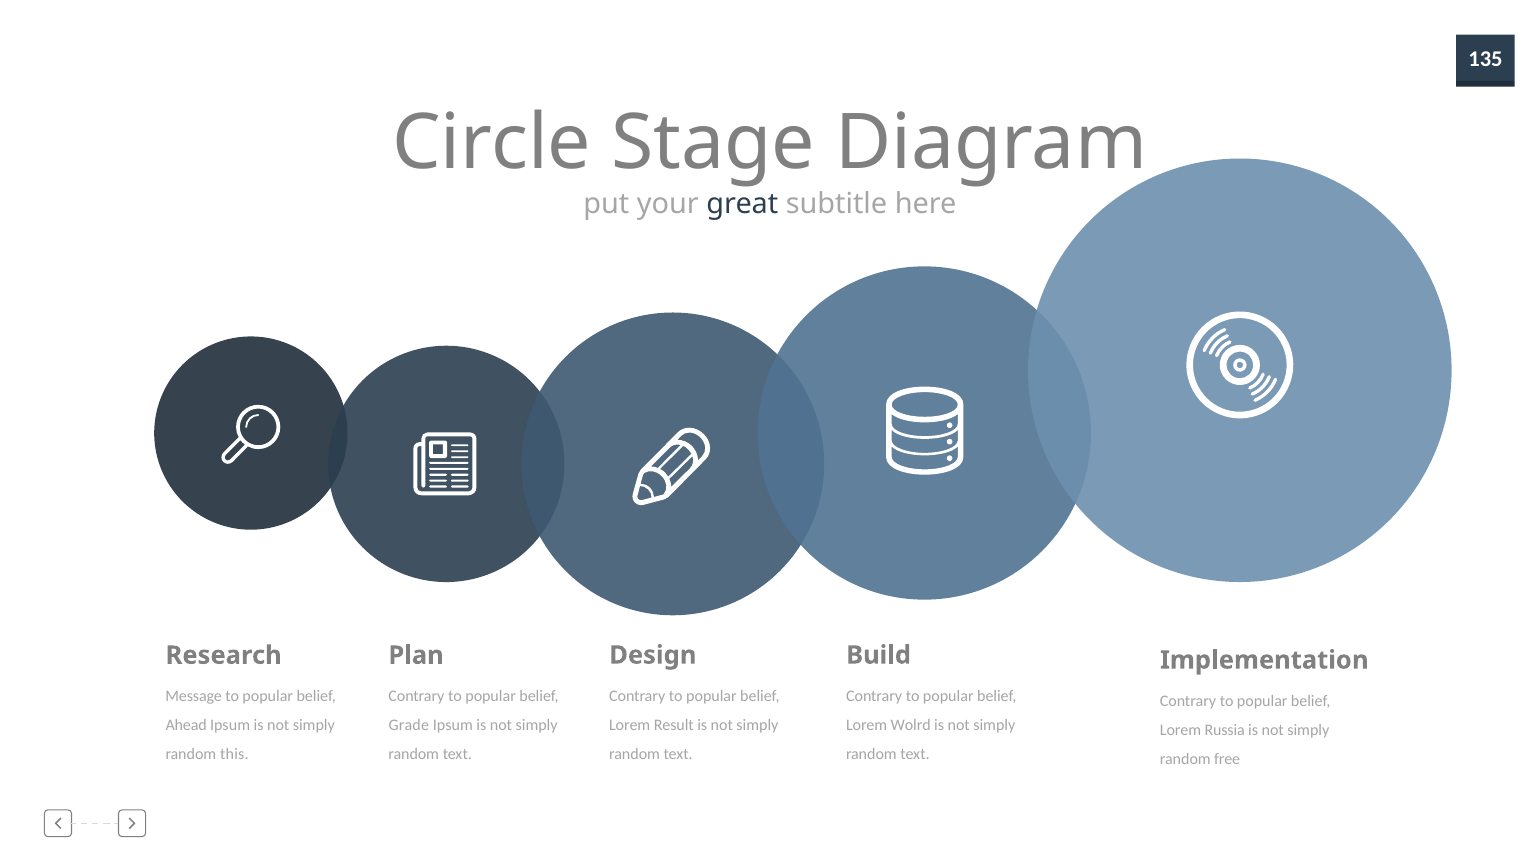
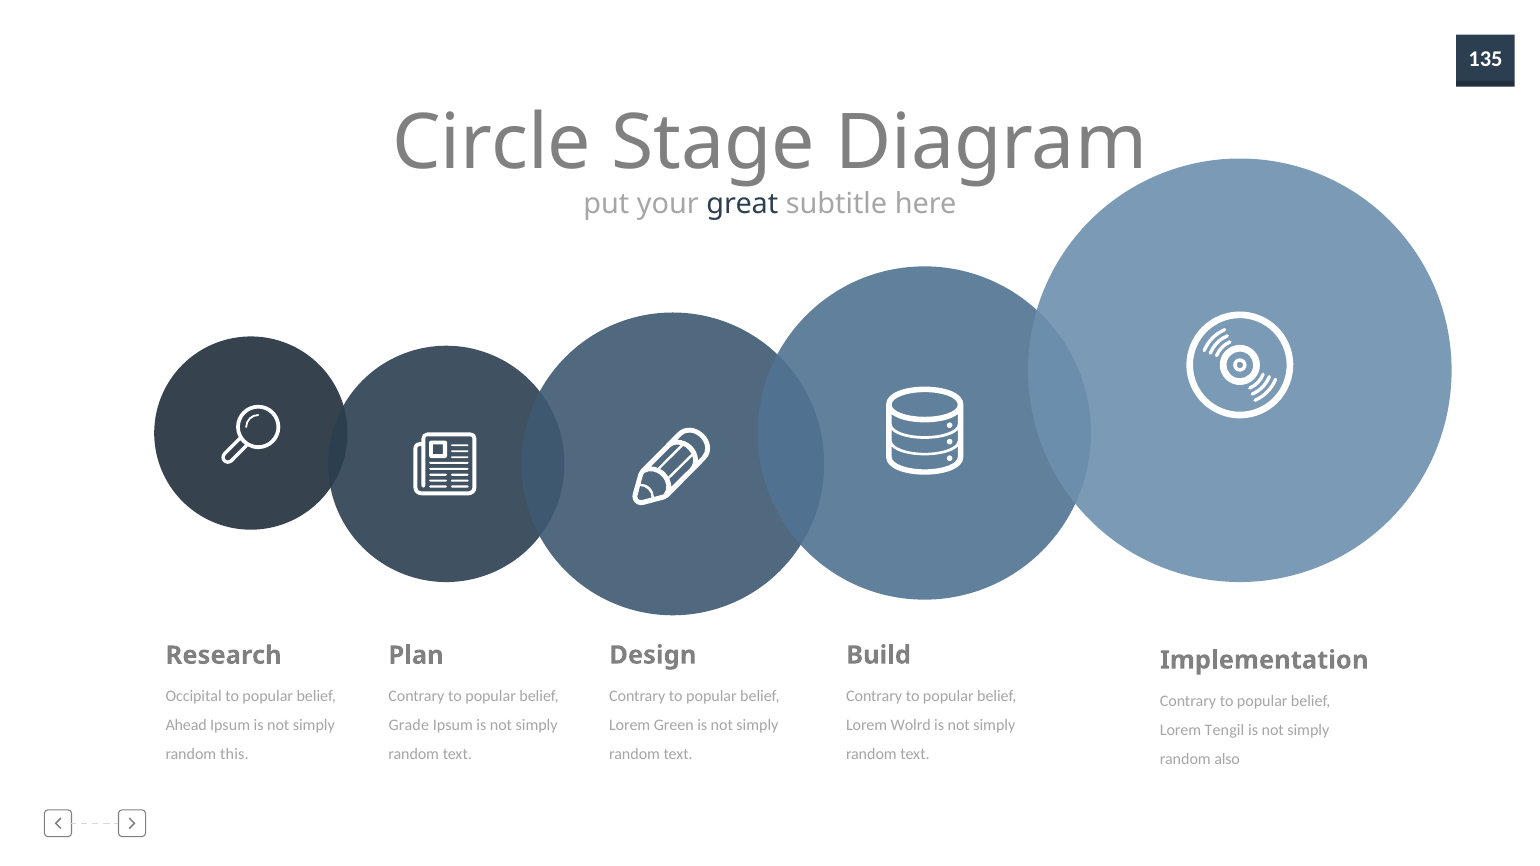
Message: Message -> Occipital
Result: Result -> Green
Russia: Russia -> Tengil
free: free -> also
